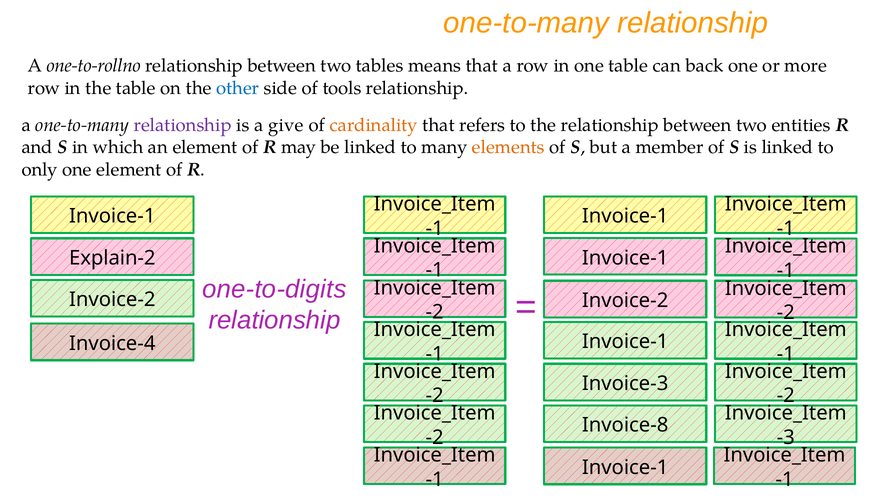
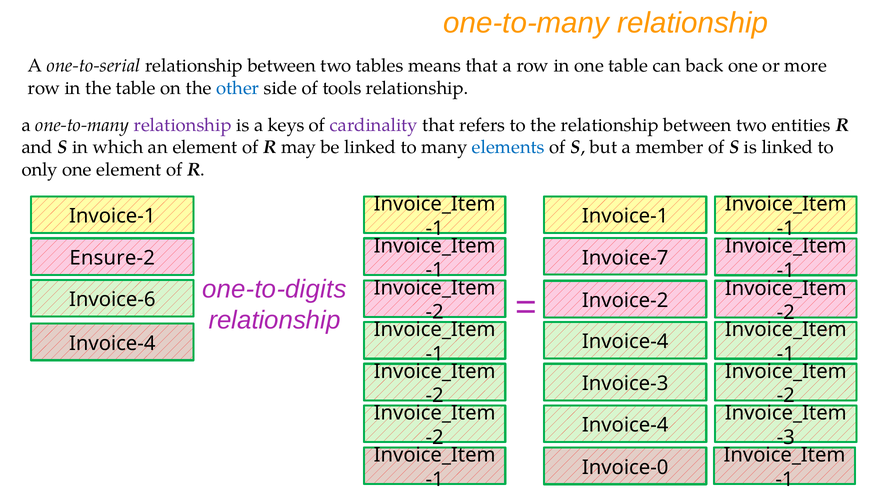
one-to-rollno: one-to-rollno -> one-to-serial
give: give -> keys
cardinality colour: orange -> purple
elements colour: orange -> blue
Invoice-1 at (625, 258): Invoice-1 -> Invoice-7
Explain-2: Explain-2 -> Ensure-2
Invoice-2 at (112, 300): Invoice-2 -> Invoice-6
Invoice-1 at (625, 342): Invoice-1 -> Invoice-4
Invoice-8 at (625, 426): Invoice-8 -> Invoice-4
Invoice-1 at (625, 468): Invoice-1 -> Invoice-0
